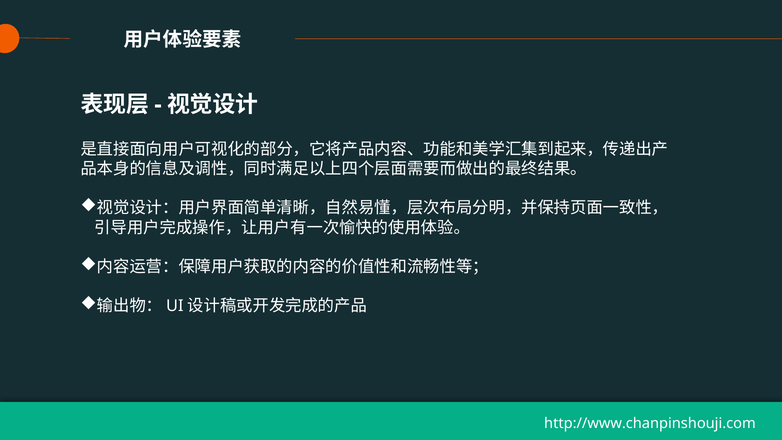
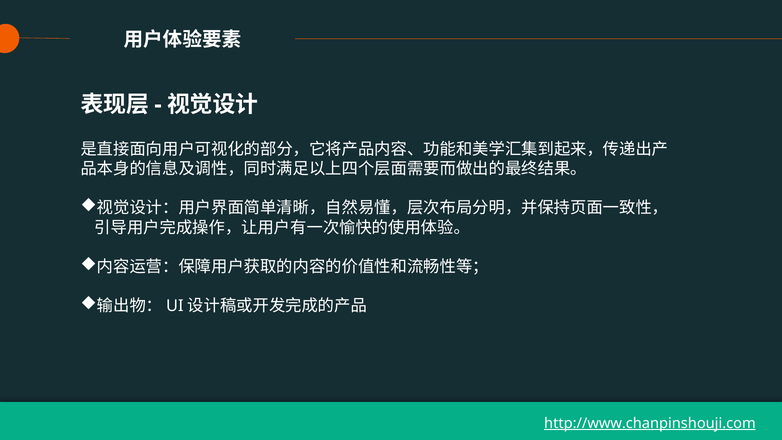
http://www.chanpinshouji.com underline: none -> present
